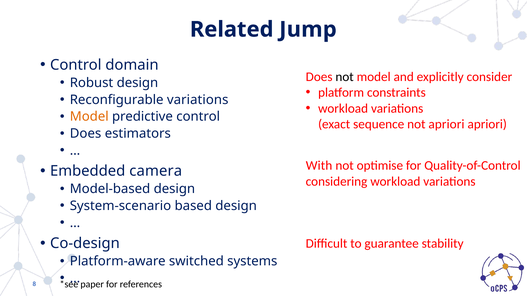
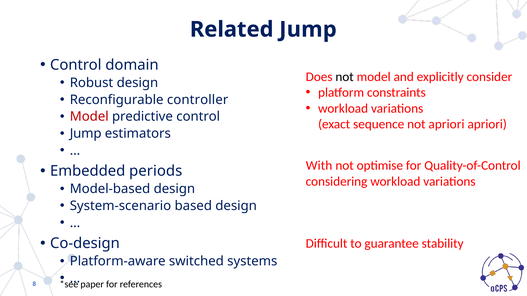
Reconfigurable variations: variations -> controller
Model at (89, 117) colour: orange -> red
Does at (86, 134): Does -> Jump
camera: camera -> periods
